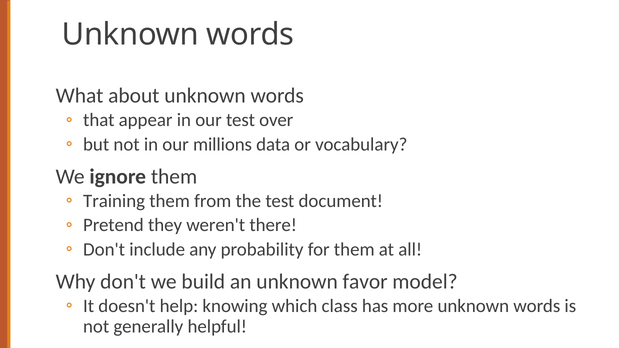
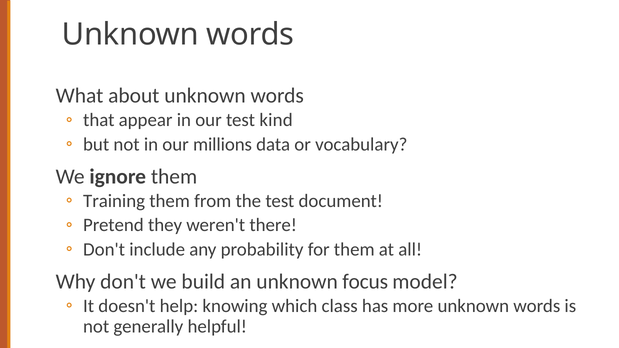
over: over -> kind
favor: favor -> focus
